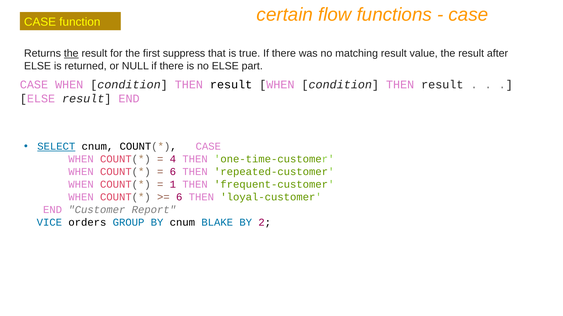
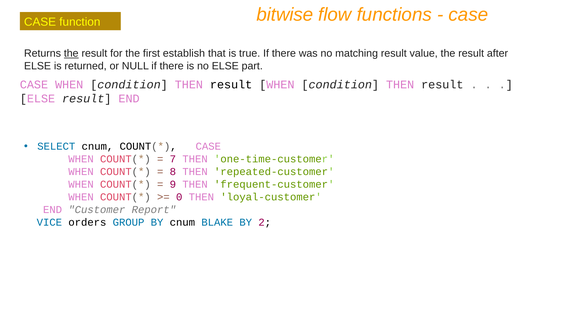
certain: certain -> bitwise
suppress: suppress -> establish
SELECT underline: present -> none
4: 4 -> 7
6 at (173, 172): 6 -> 8
1: 1 -> 9
6 at (179, 197): 6 -> 0
